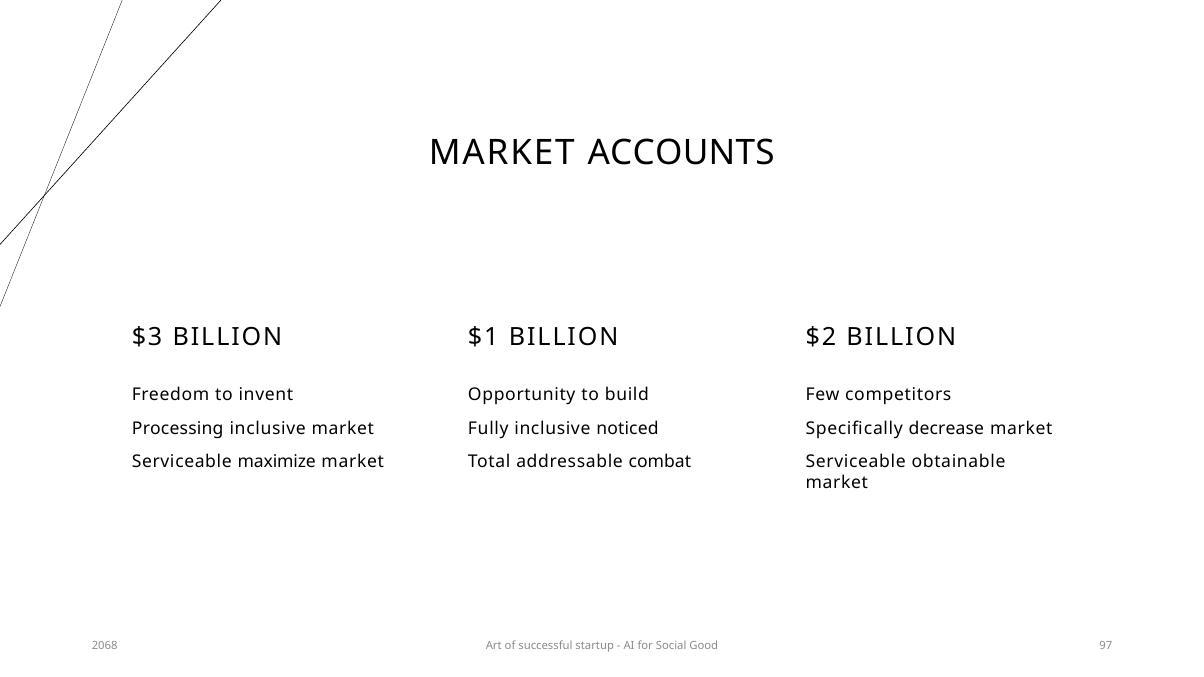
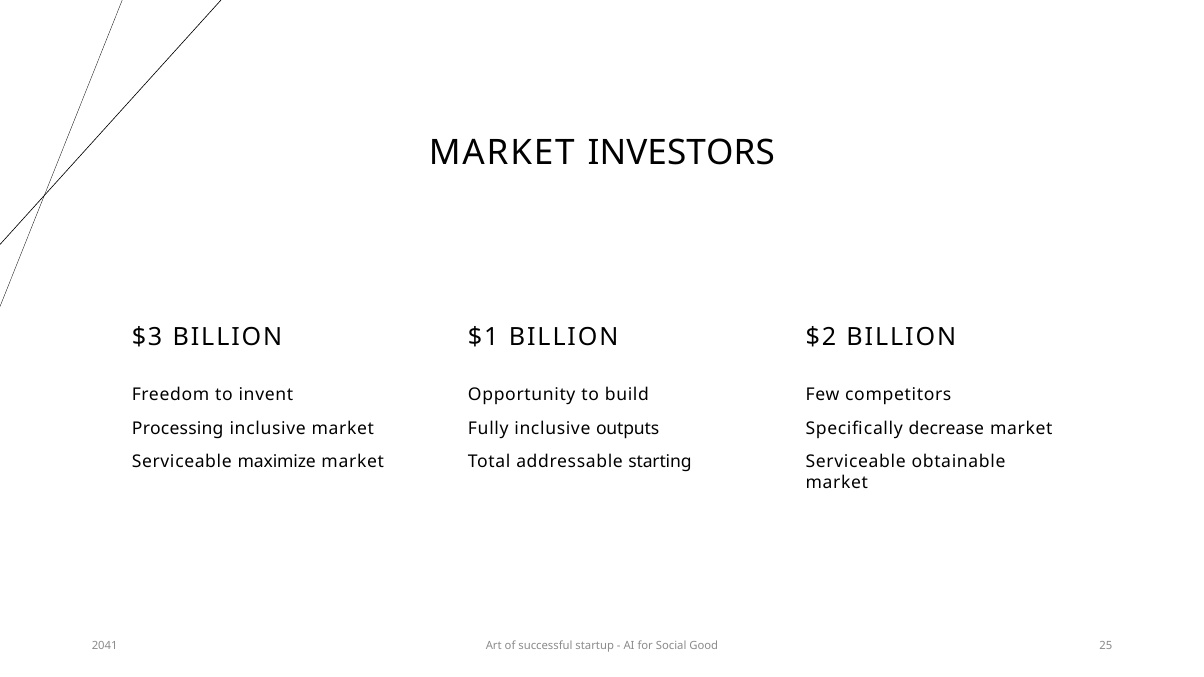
ACCOUNTS: ACCOUNTS -> INVESTORS
noticed: noticed -> outputs
combat: combat -> starting
97: 97 -> 25
2068: 2068 -> 2041
